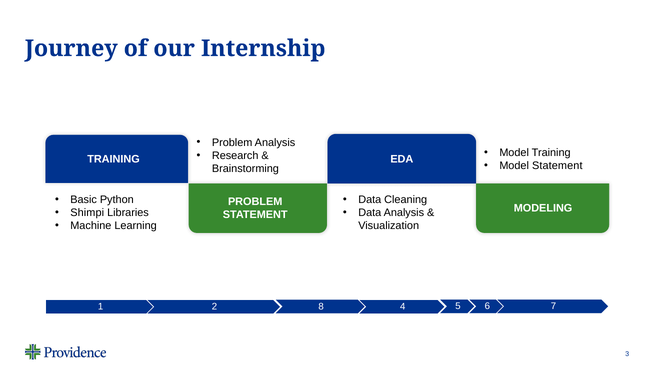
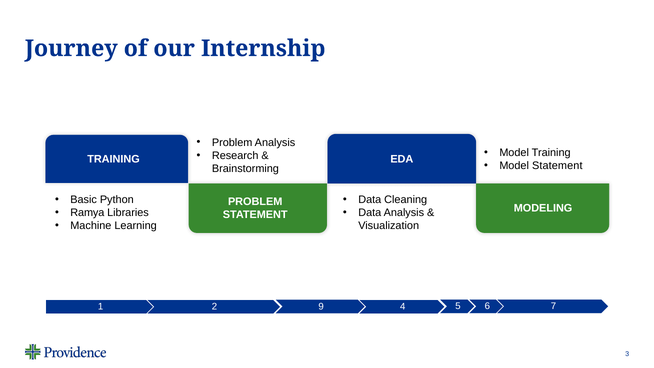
Shimpi: Shimpi -> Ramya
8: 8 -> 9
